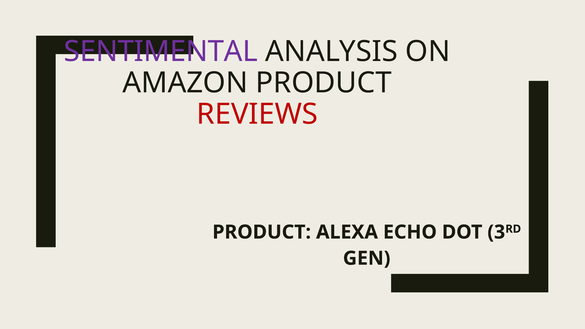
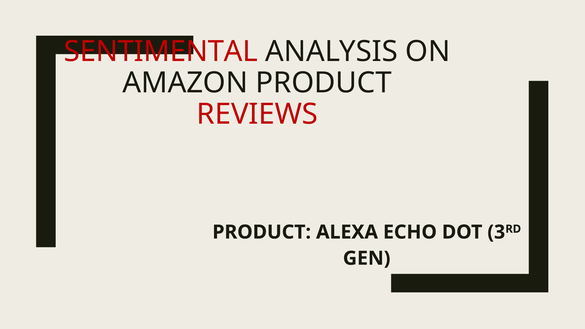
SENTIMENTAL colour: purple -> red
